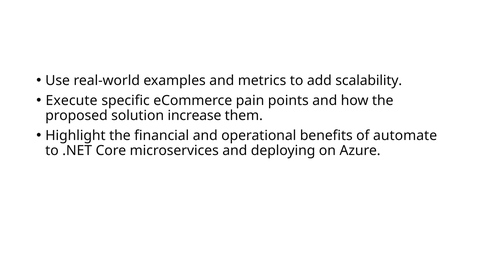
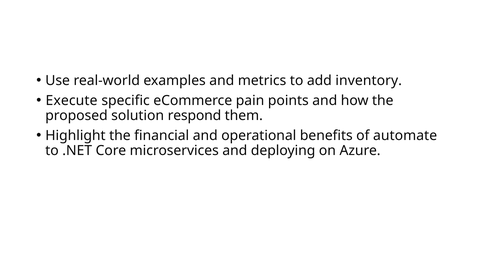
scalability: scalability -> inventory
increase: increase -> respond
